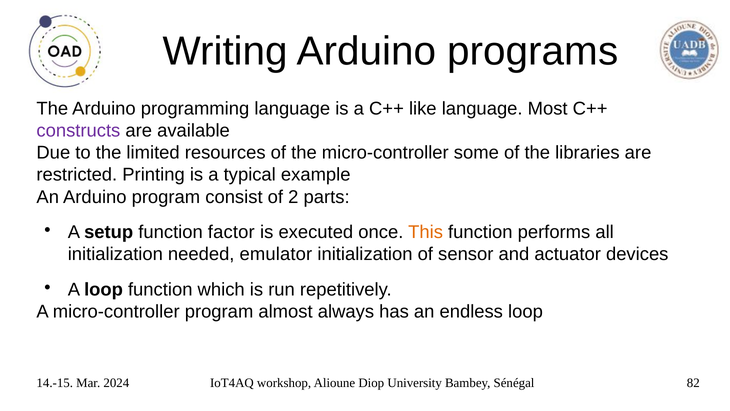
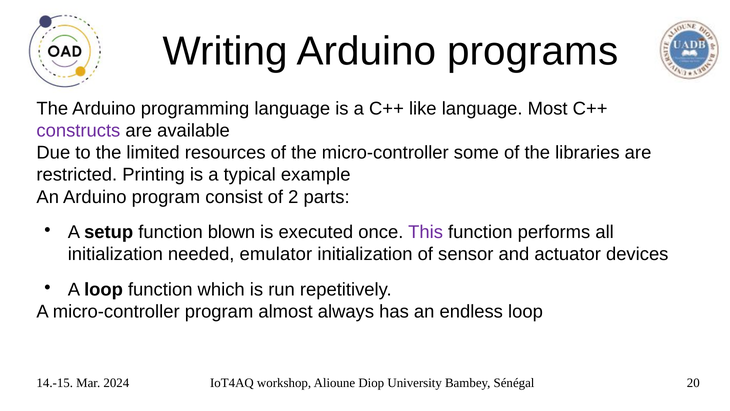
factor: factor -> blown
This colour: orange -> purple
82: 82 -> 20
